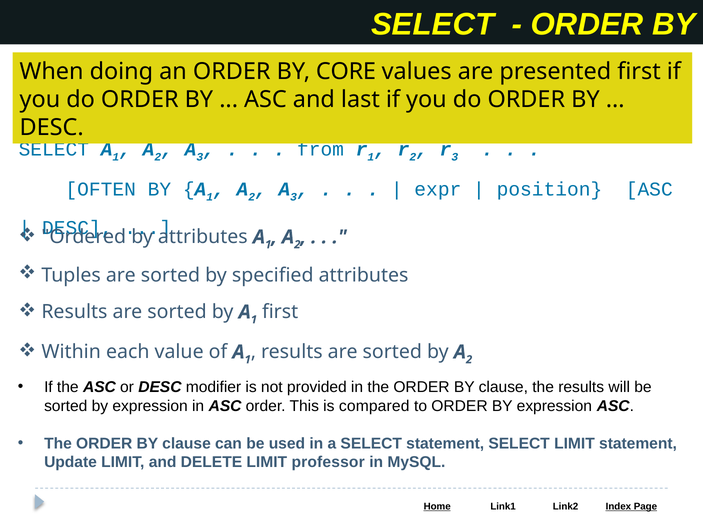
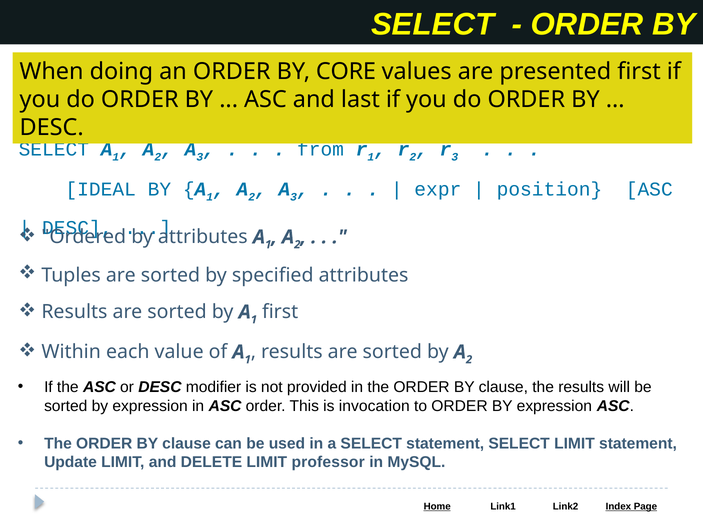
OFTEN: OFTEN -> IDEAL
compared: compared -> invocation
